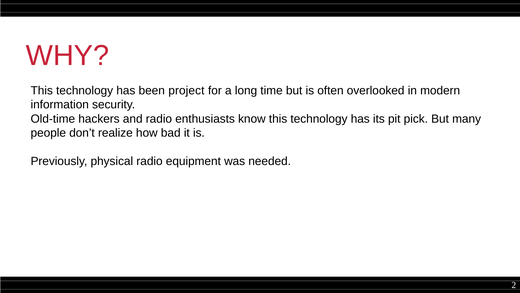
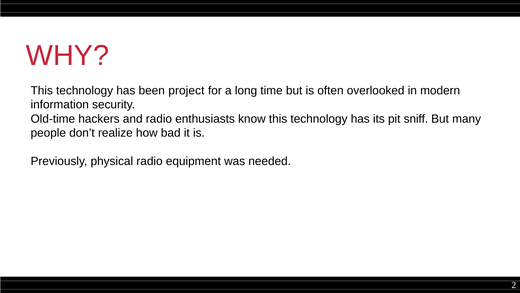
pick: pick -> sniff
